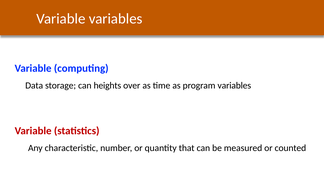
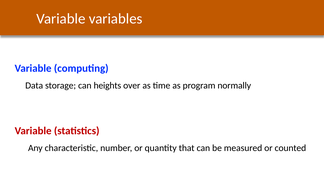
program variables: variables -> normally
